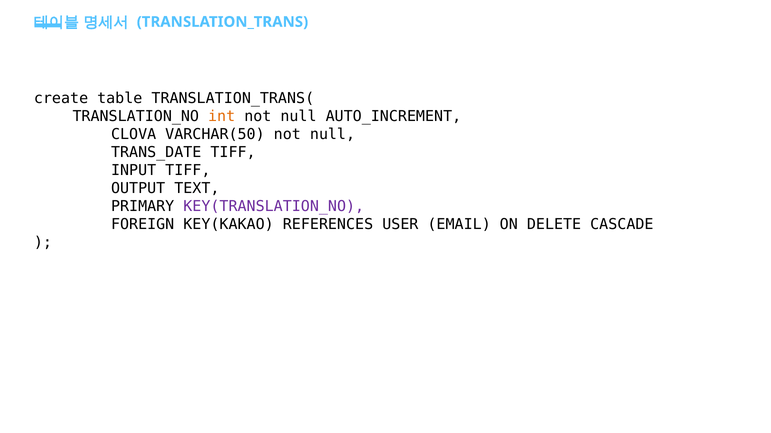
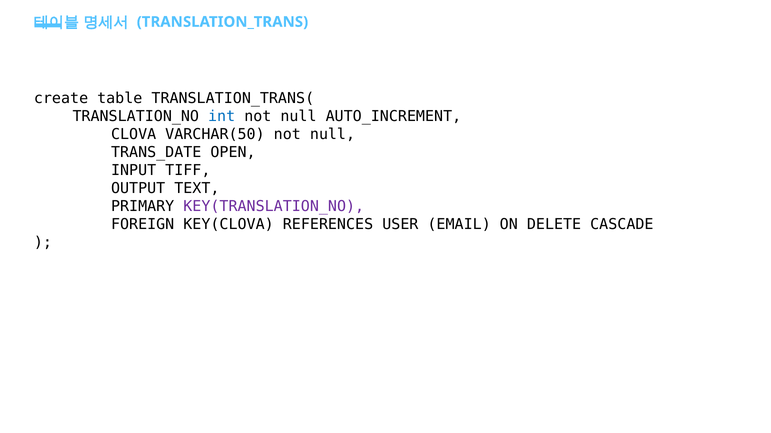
int colour: orange -> blue
TRANS_DATE TIFF: TIFF -> OPEN
KEY(KAKAO: KEY(KAKAO -> KEY(CLOVA
